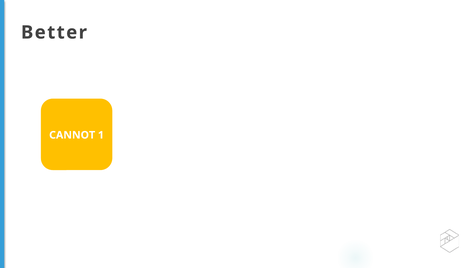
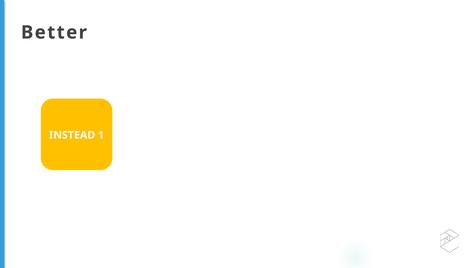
CANNOT: CANNOT -> INSTEAD
